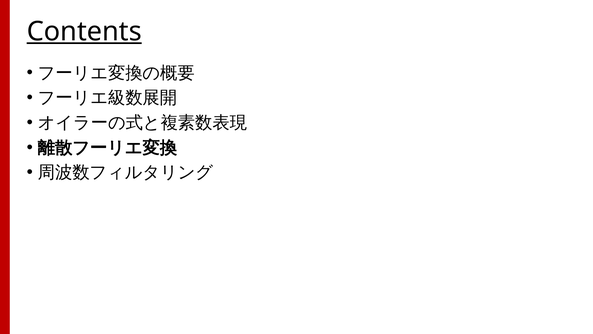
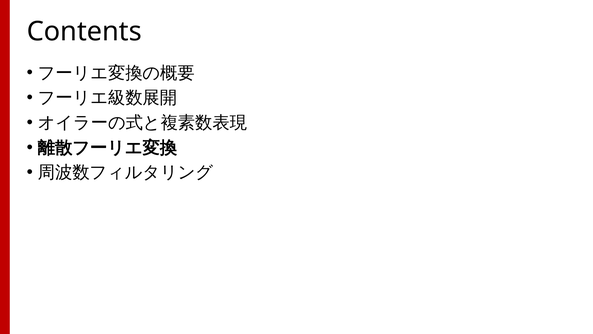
Contents underline: present -> none
